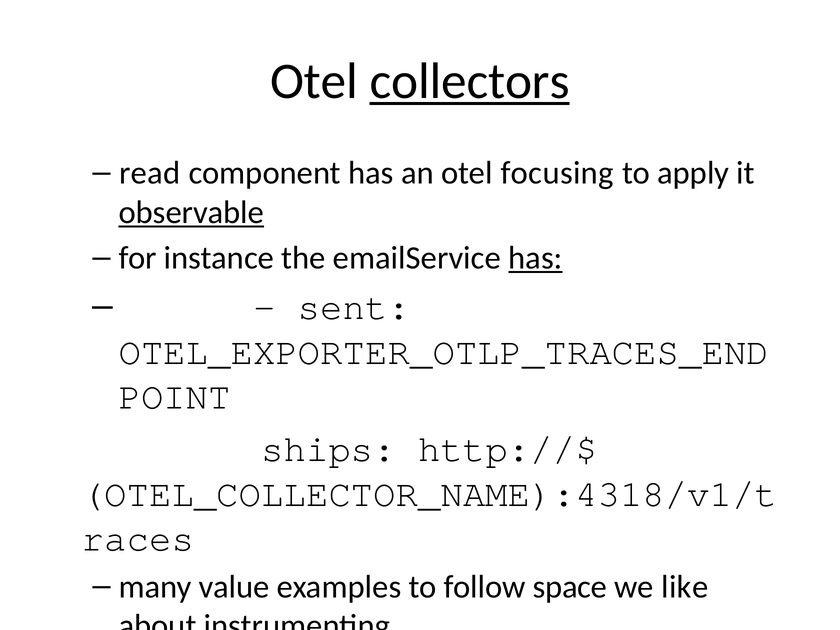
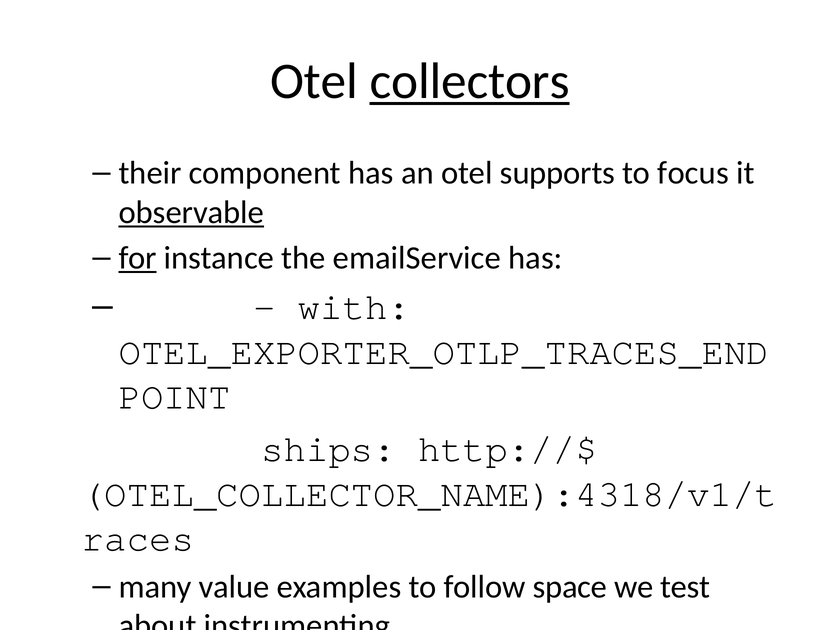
read: read -> their
focusing: focusing -> supports
apply: apply -> focus
for underline: none -> present
has at (535, 258) underline: present -> none
sent: sent -> with
like: like -> test
